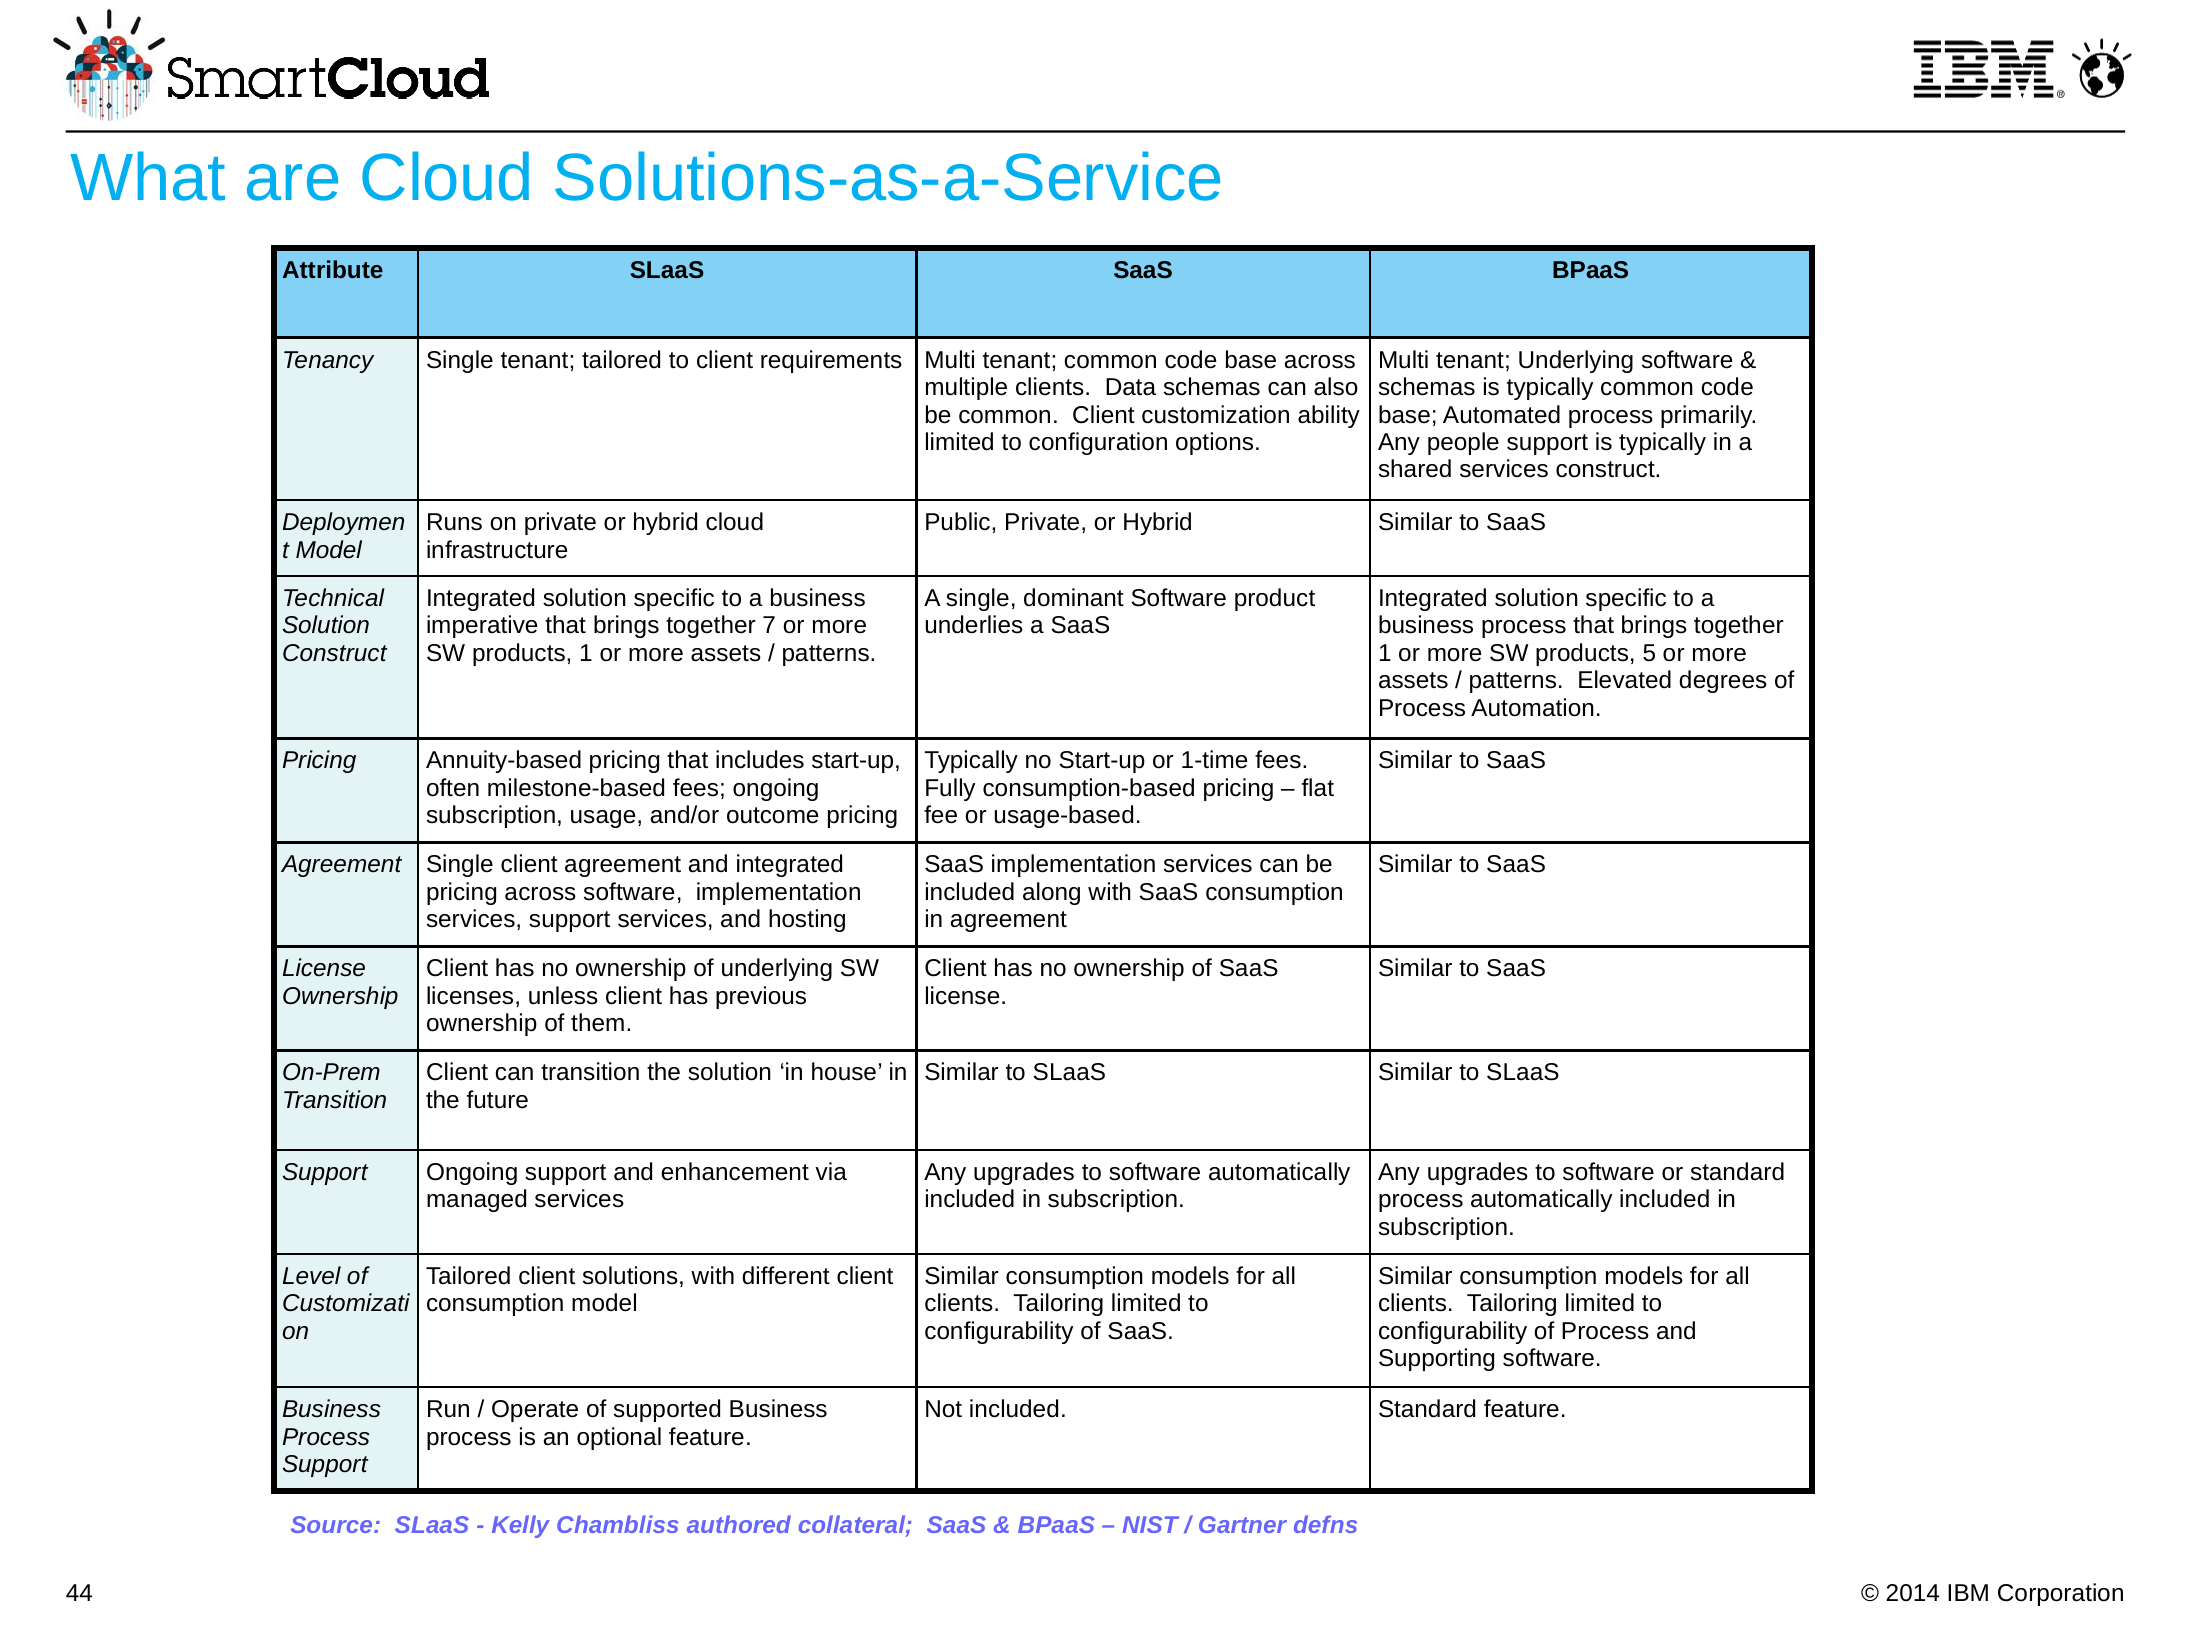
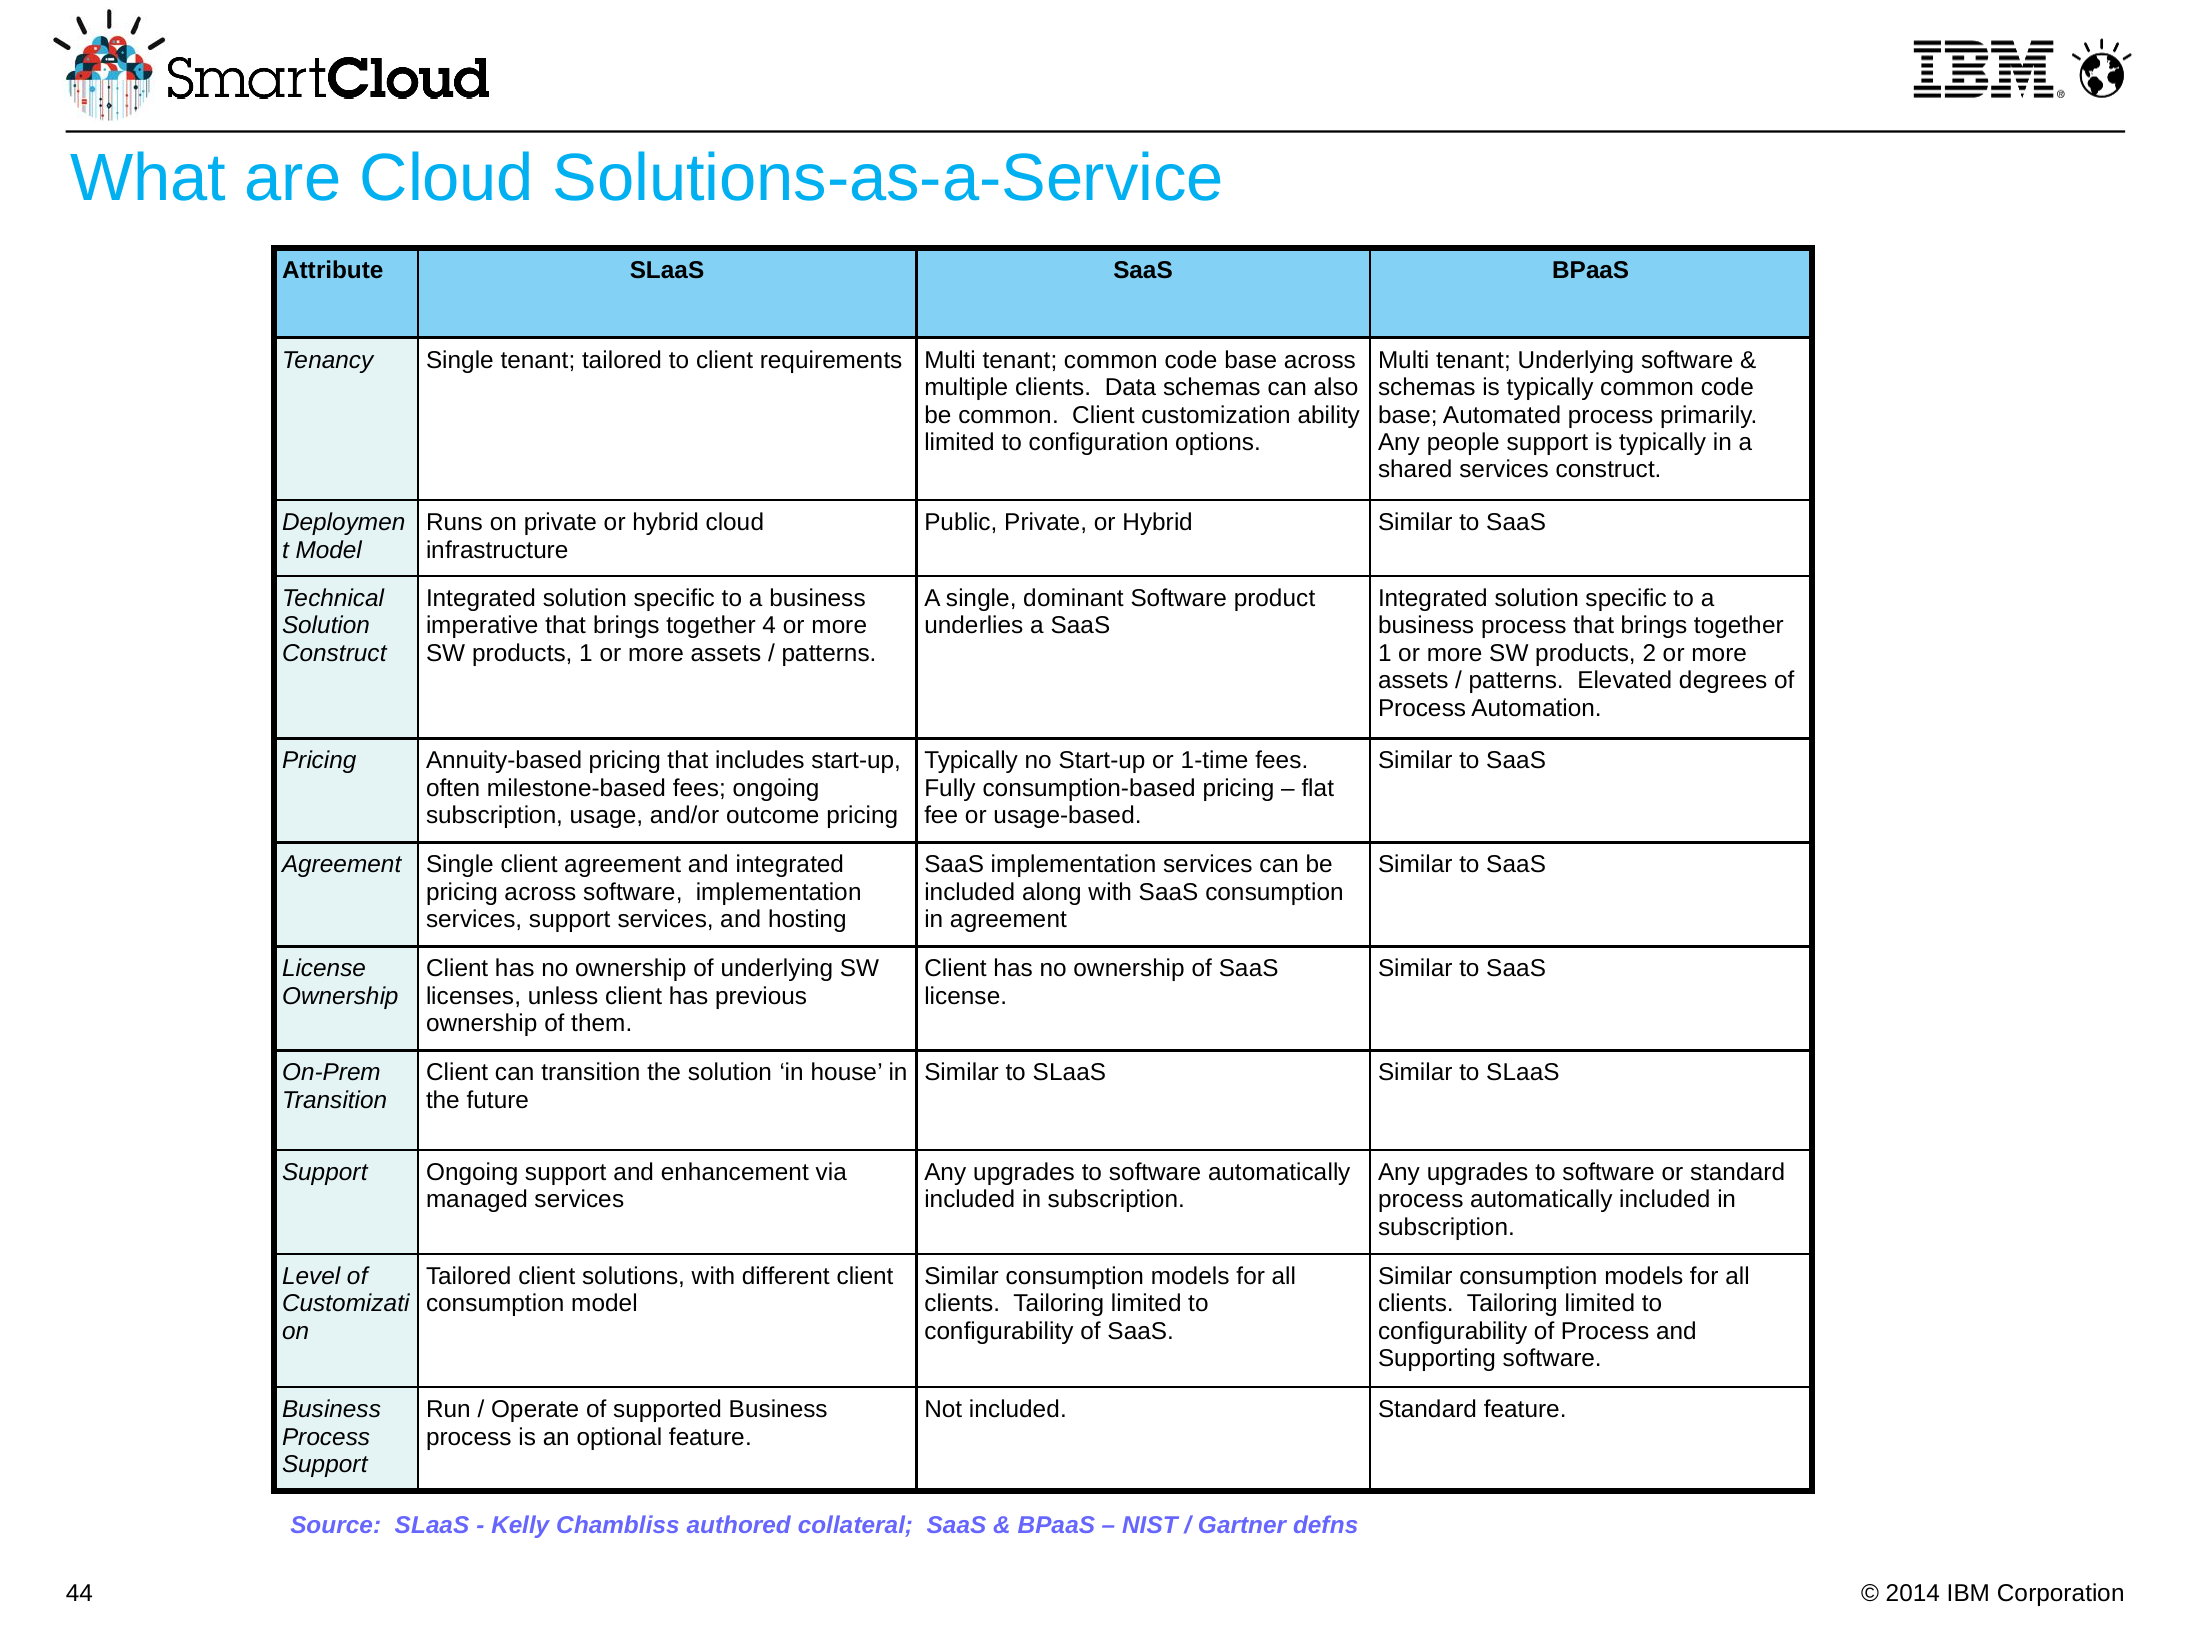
7: 7 -> 4
5: 5 -> 2
